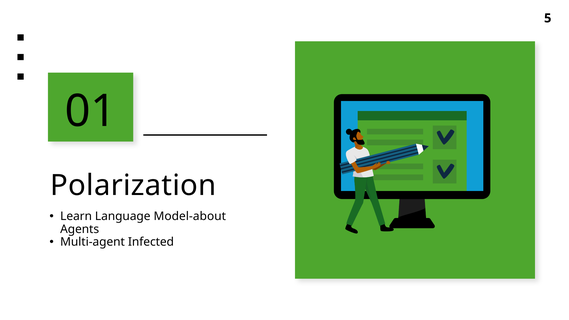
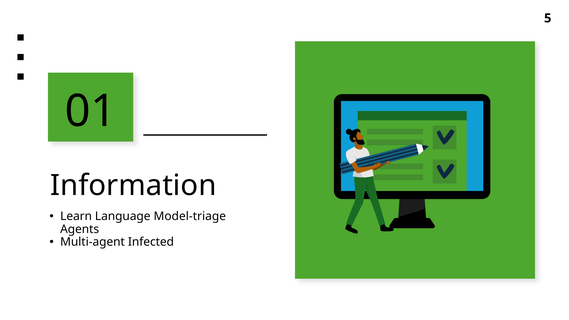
Polarization: Polarization -> Information
Model-about: Model-about -> Model-triage
